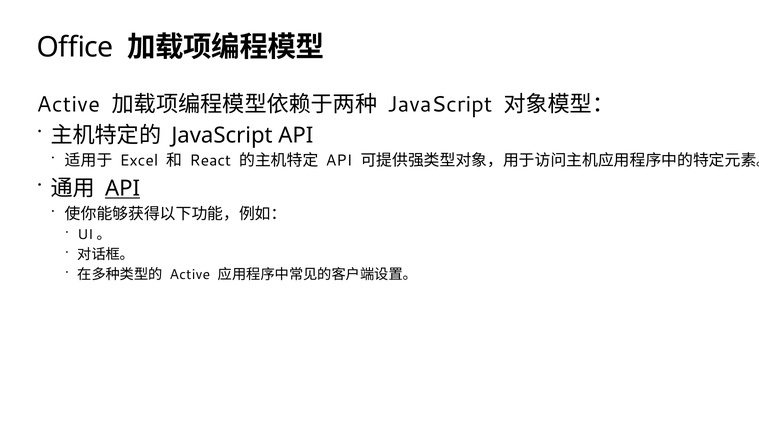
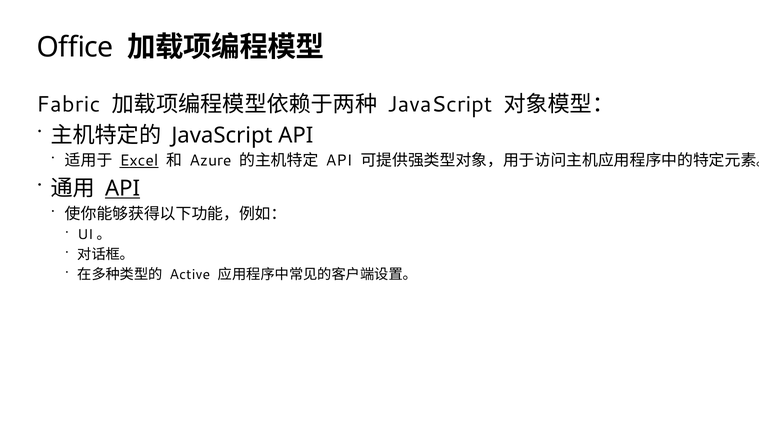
Active at (68, 104): Active -> Fabric
Excel underline: none -> present
React: React -> Azure
